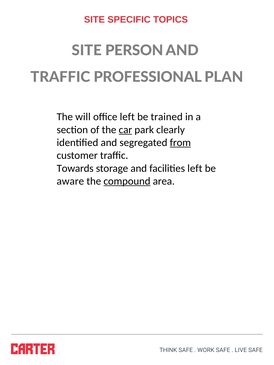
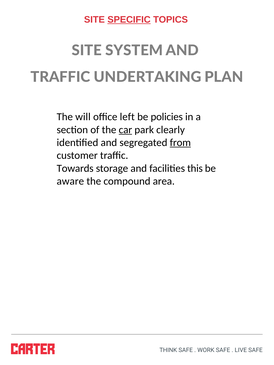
SPECIFIC underline: none -> present
PERSON: PERSON -> SYSTEM
PROFESSIONAL: PROFESSIONAL -> UNDERTAKING
trained: trained -> policies
facilities left: left -> this
compound underline: present -> none
